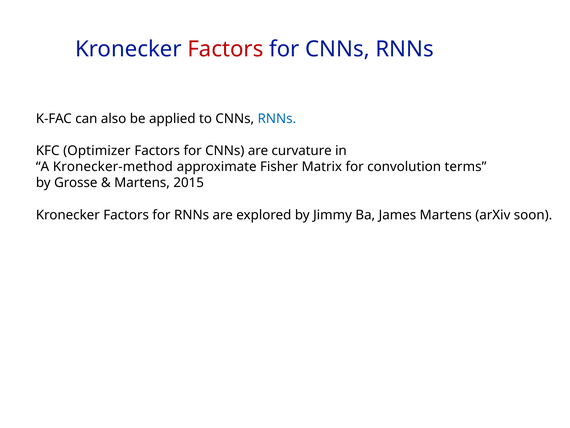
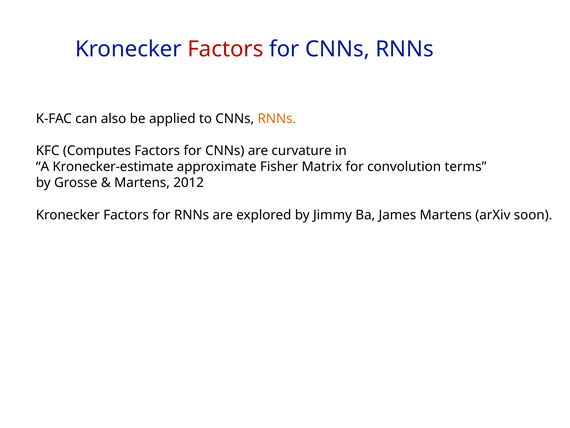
RNNs at (277, 119) colour: blue -> orange
Optimizer: Optimizer -> Computes
Kronecker-method: Kronecker-method -> Kronecker-estimate
2015: 2015 -> 2012
